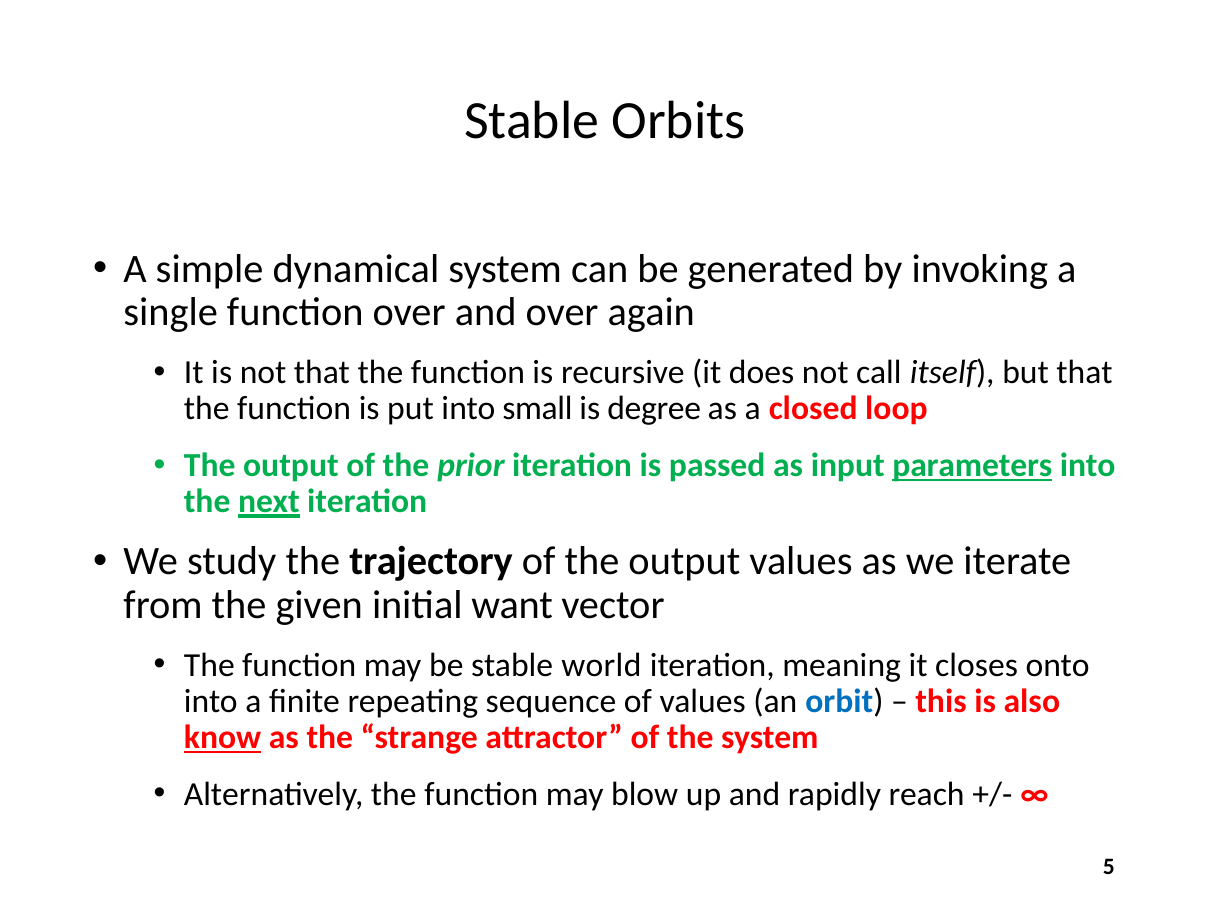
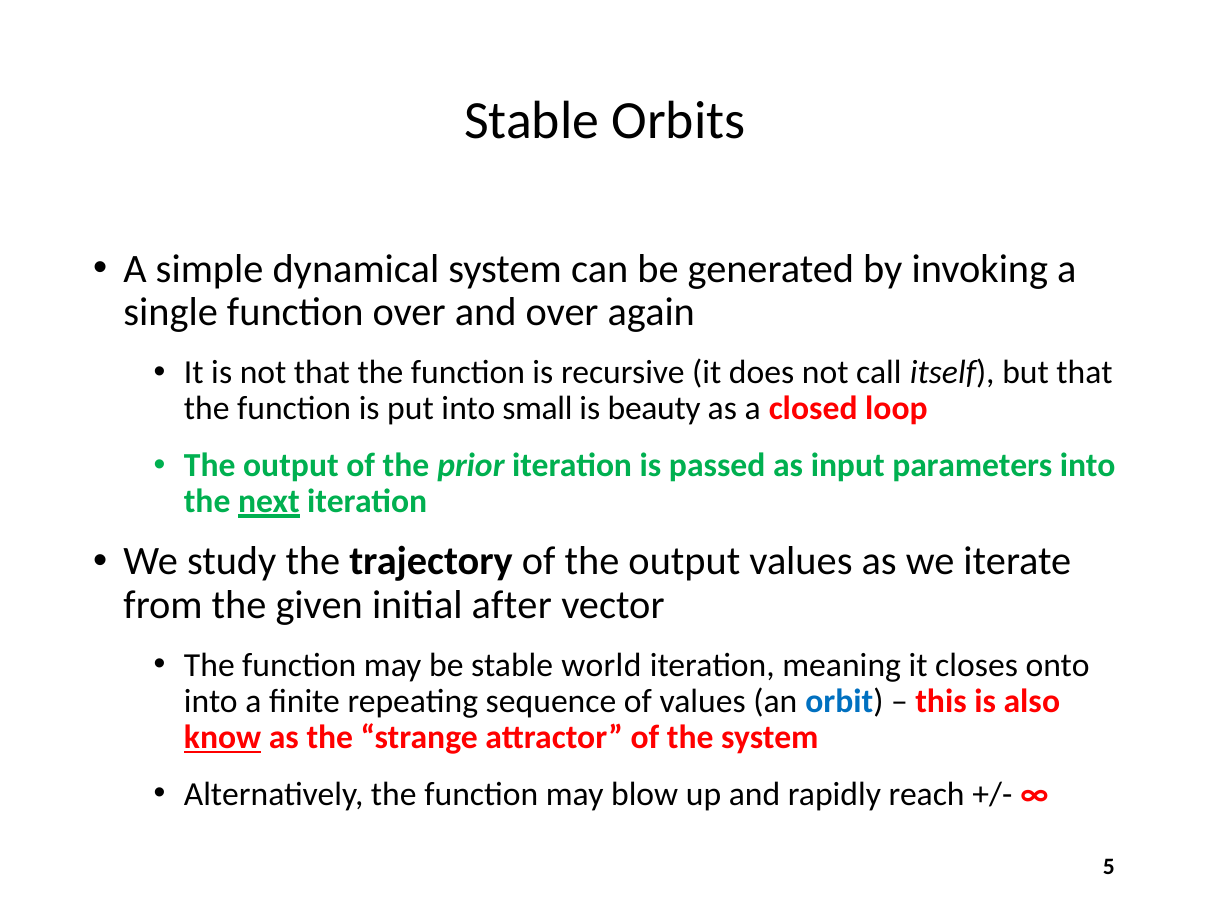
degree: degree -> beauty
parameters underline: present -> none
want: want -> after
